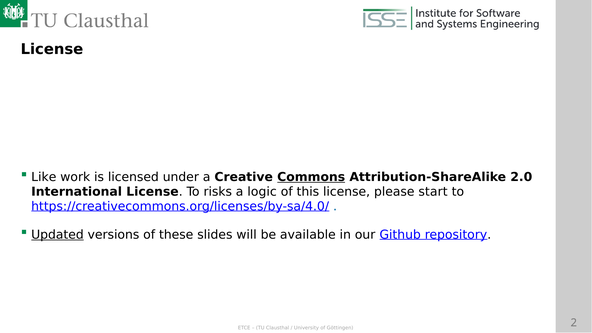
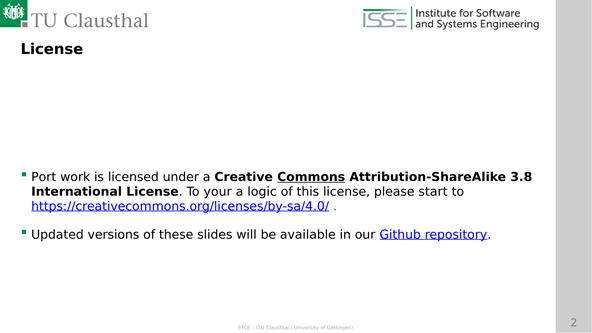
Like: Like -> Port
2.0: 2.0 -> 3.8
risks: risks -> your
Updated underline: present -> none
